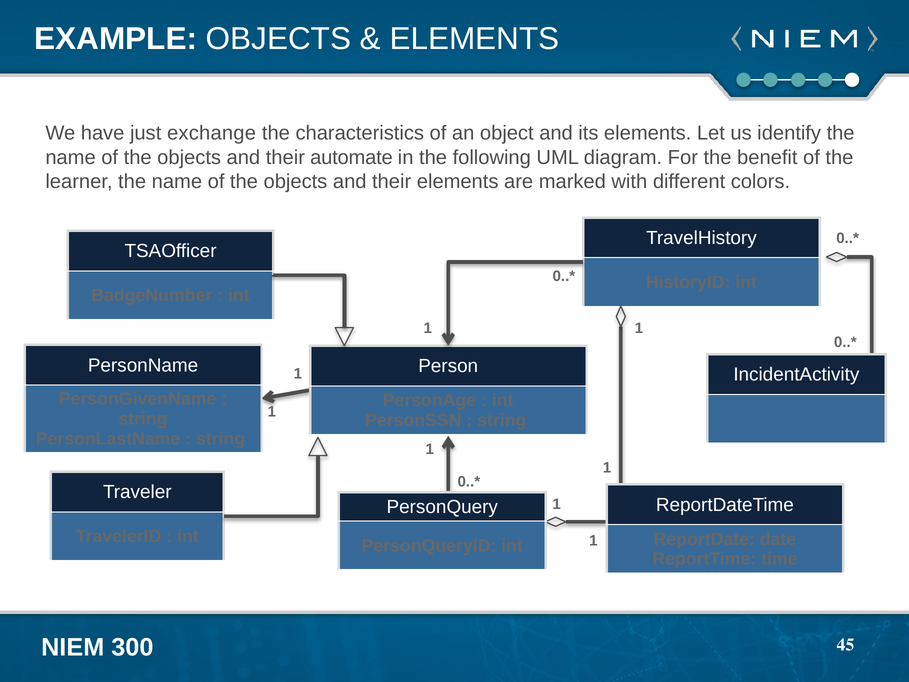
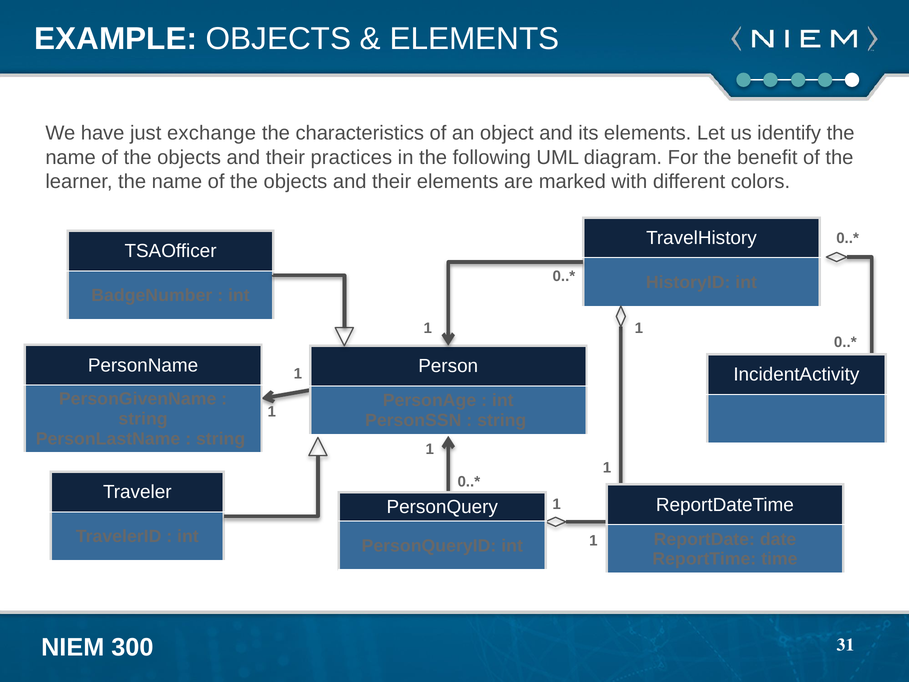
automate: automate -> practices
45: 45 -> 31
